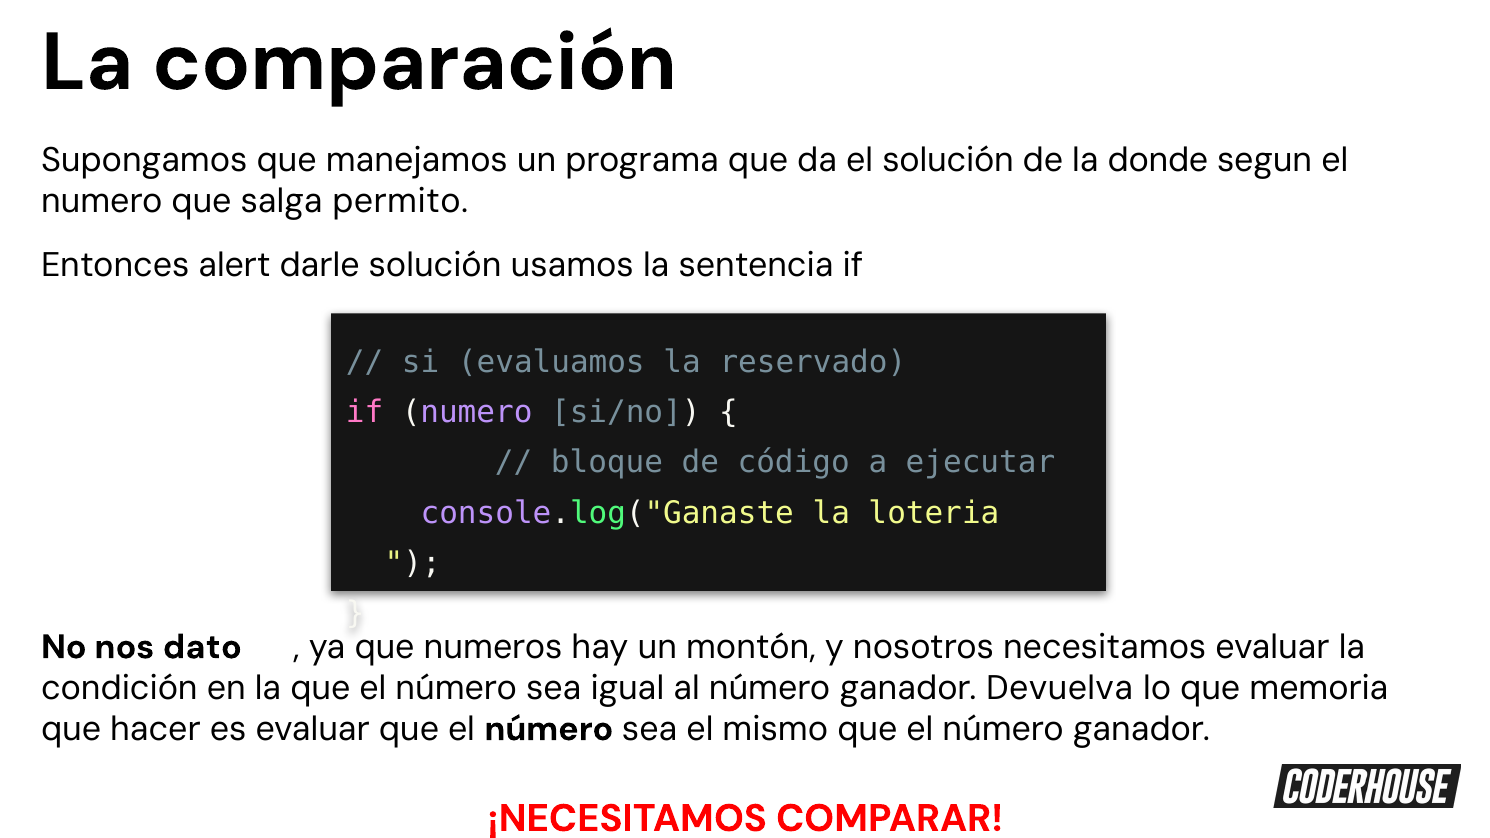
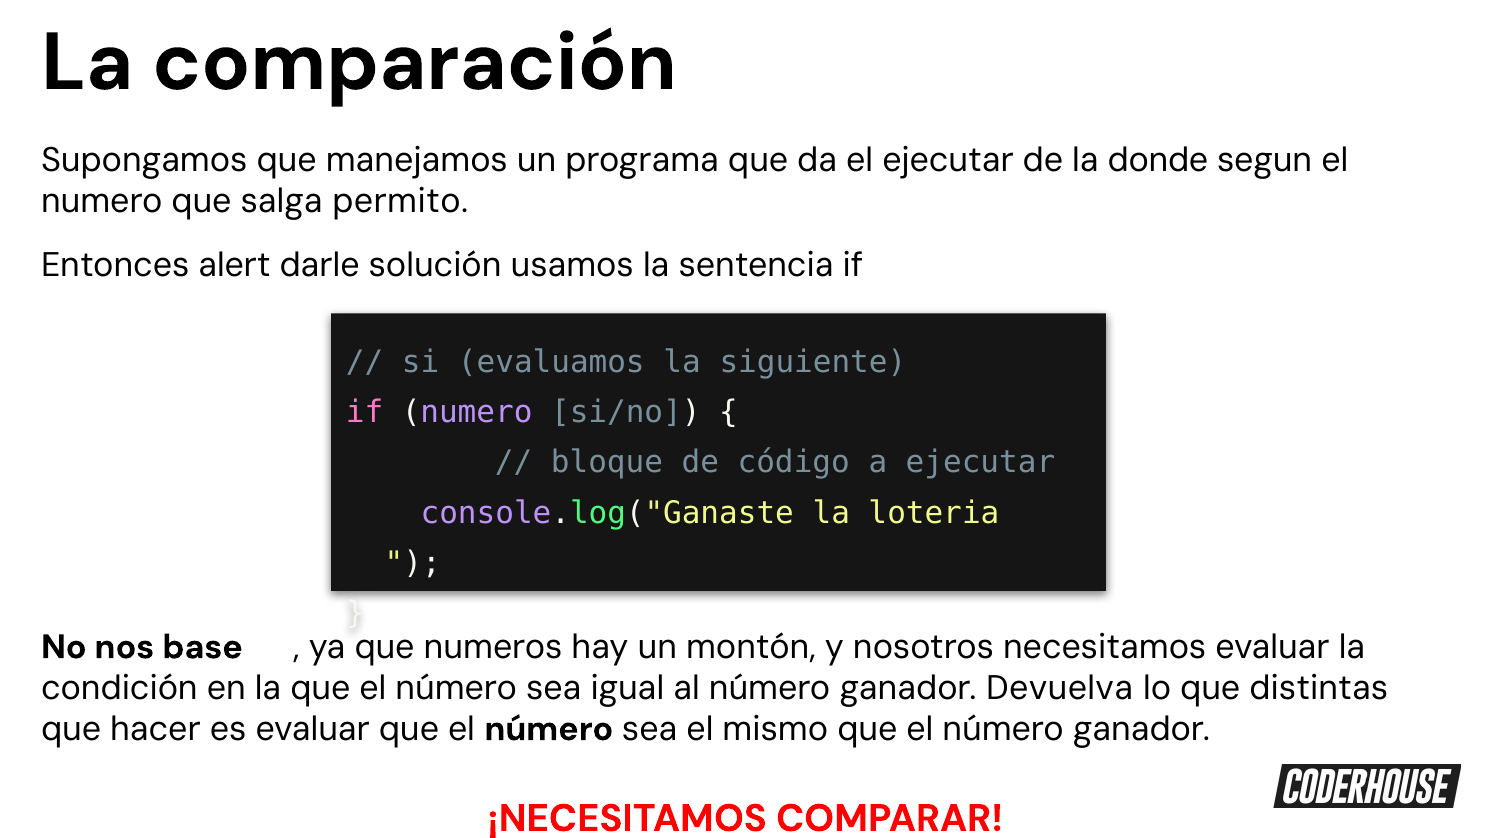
el solución: solución -> ejecutar
reservado: reservado -> siguiente
dato: dato -> base
memoria: memoria -> distintas
